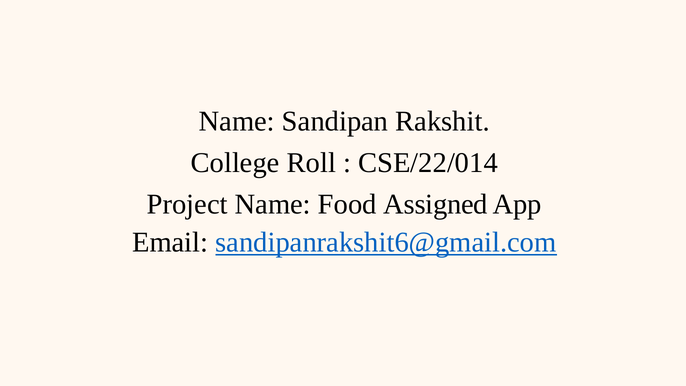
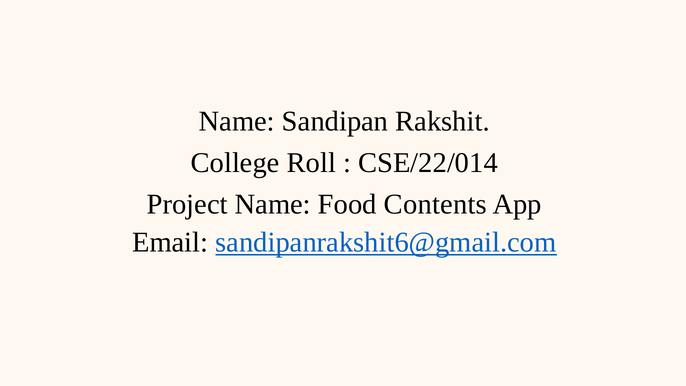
Assigned: Assigned -> Contents
